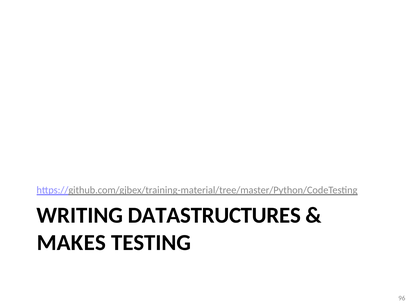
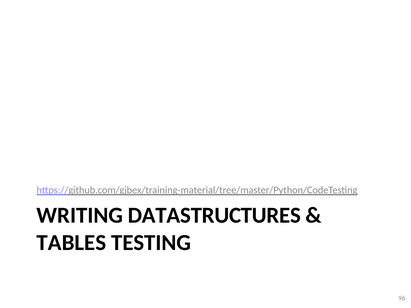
MAKES: MAKES -> TABLES
